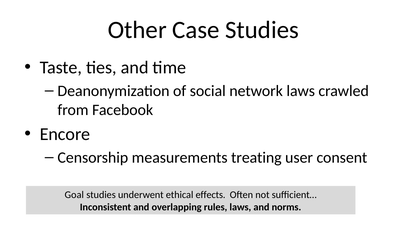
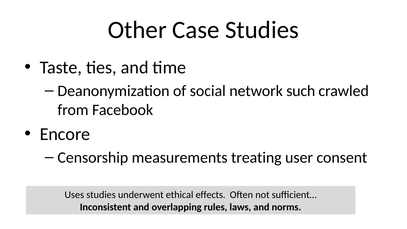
network laws: laws -> such
Goal: Goal -> Uses
